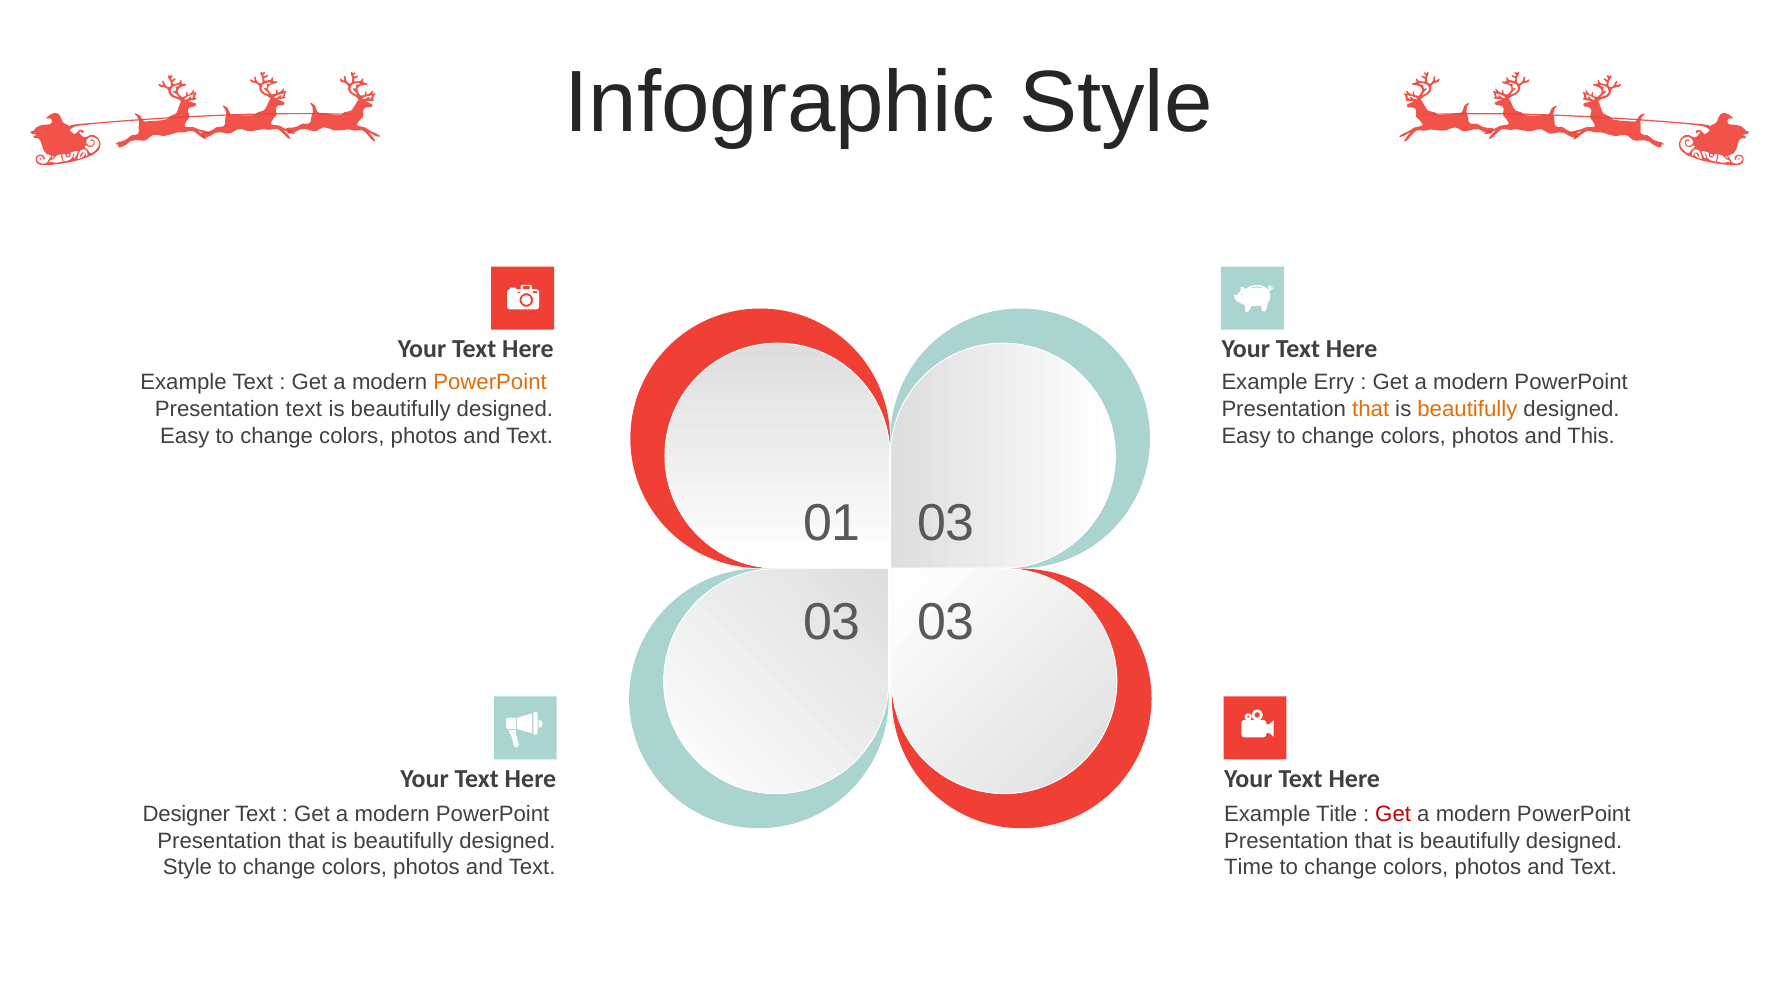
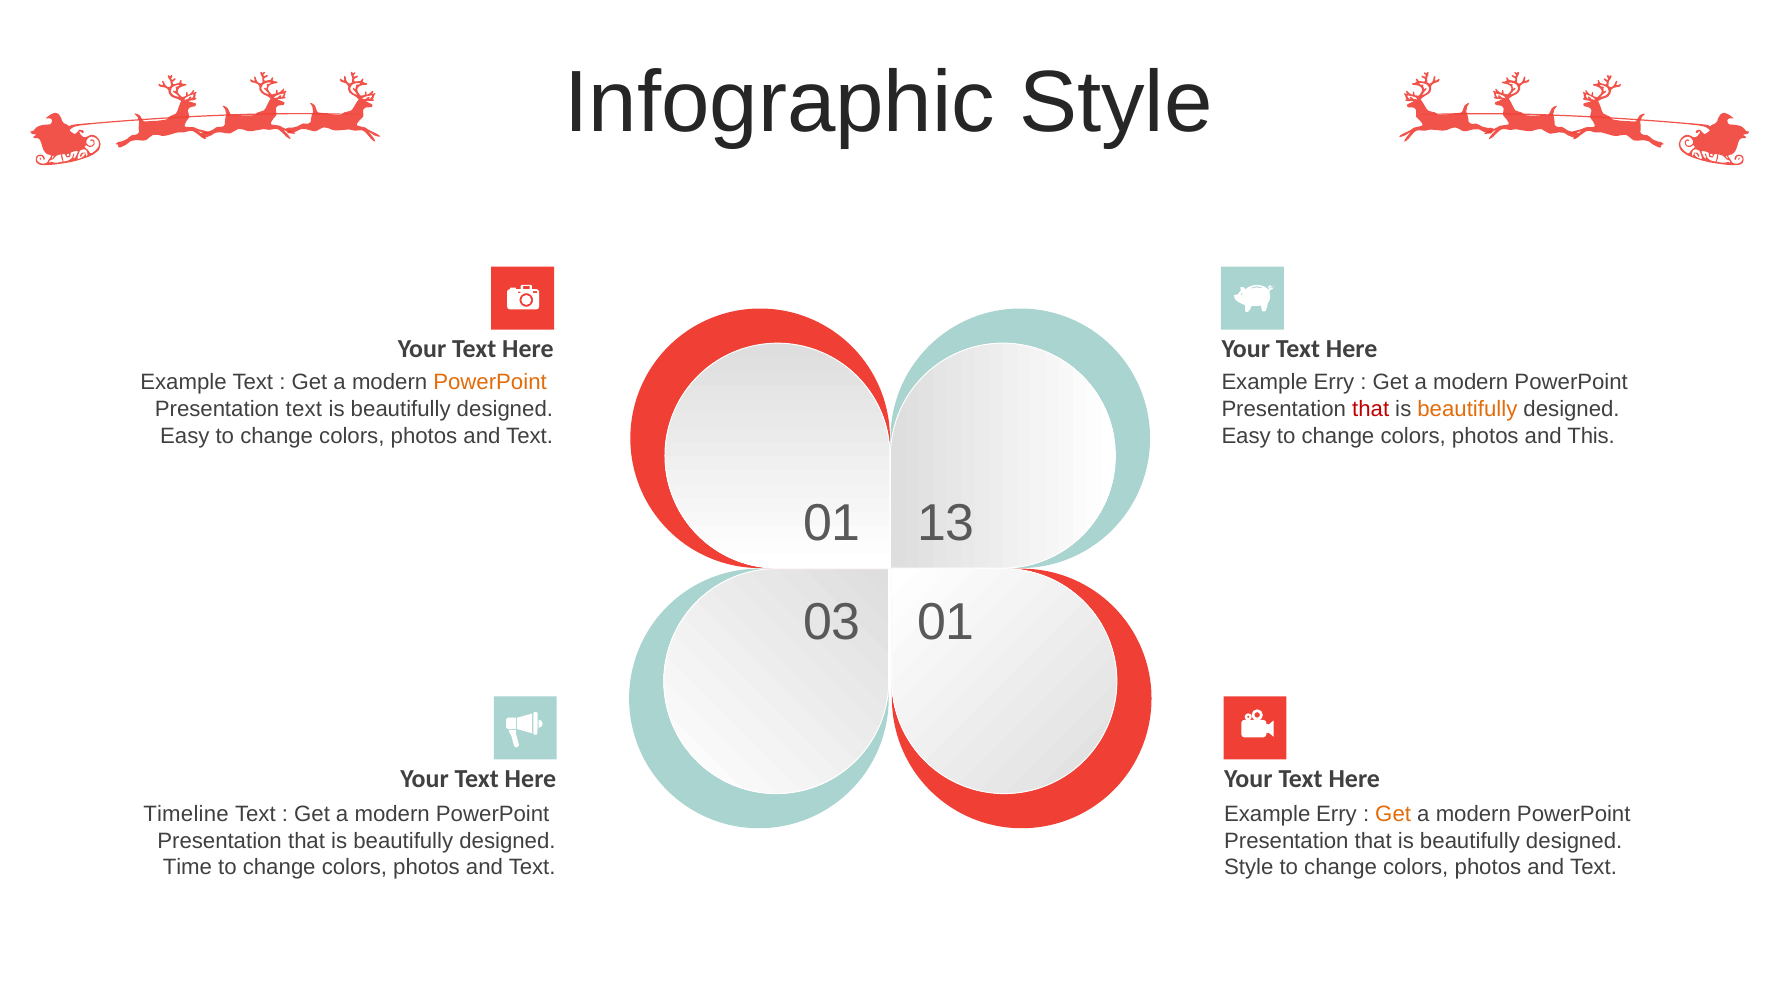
that at (1371, 409) colour: orange -> red
01 03: 03 -> 13
03 at (946, 622): 03 -> 01
Designer: Designer -> Timeline
Title at (1337, 814): Title -> Erry
Get at (1393, 814) colour: red -> orange
Style at (187, 867): Style -> Time
Time at (1249, 867): Time -> Style
